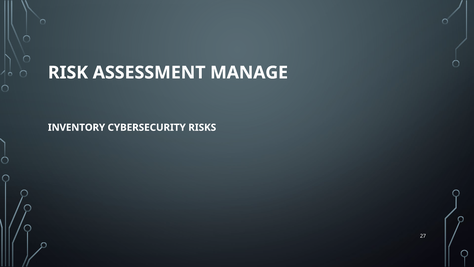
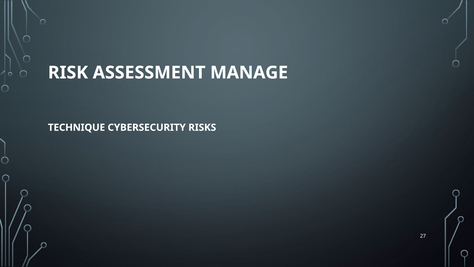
INVENTORY: INVENTORY -> TECHNIQUE
